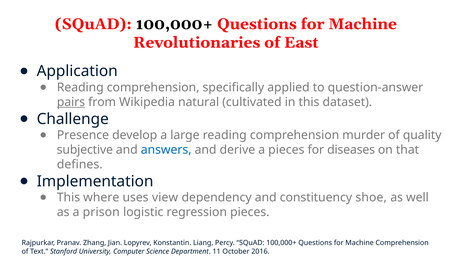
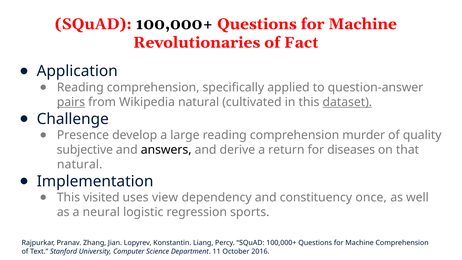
East: East -> Fact
dataset underline: none -> present
answers colour: blue -> black
a pieces: pieces -> return
defines at (80, 164): defines -> natural
where: where -> visited
shoe: shoe -> once
prison: prison -> neural
regression pieces: pieces -> sports
